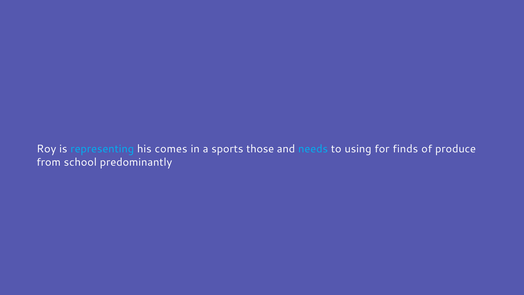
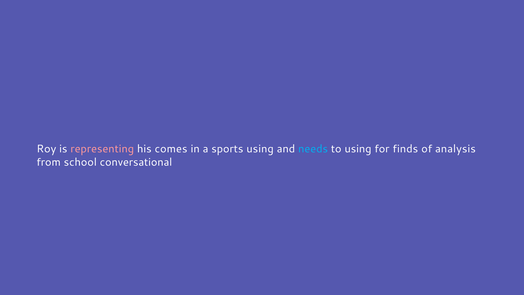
representing colour: light blue -> pink
sports those: those -> using
produce: produce -> analysis
predominantly: predominantly -> conversational
